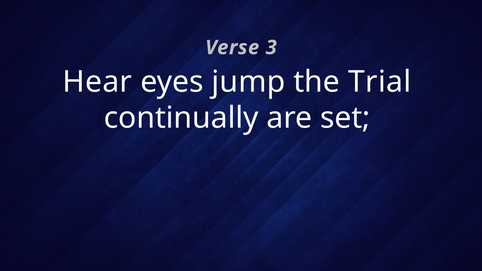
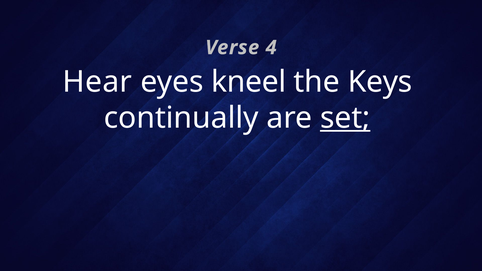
3: 3 -> 4
jump: jump -> kneel
Trial: Trial -> Keys
set underline: none -> present
